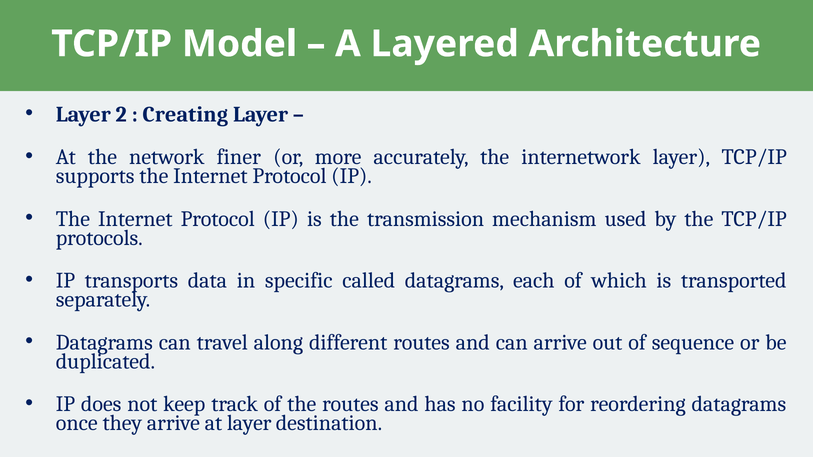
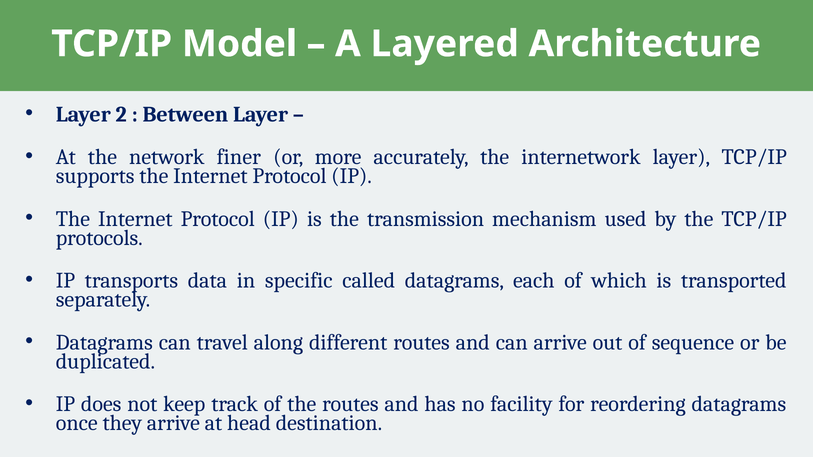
Creating: Creating -> Between
at layer: layer -> head
